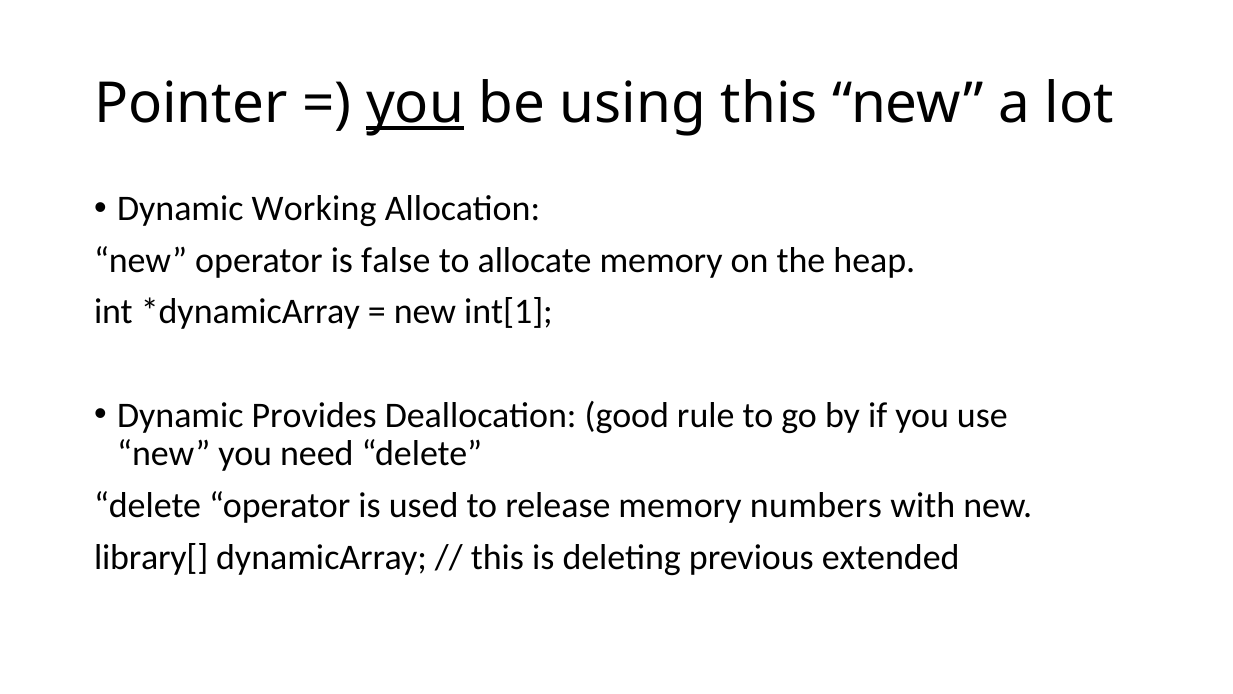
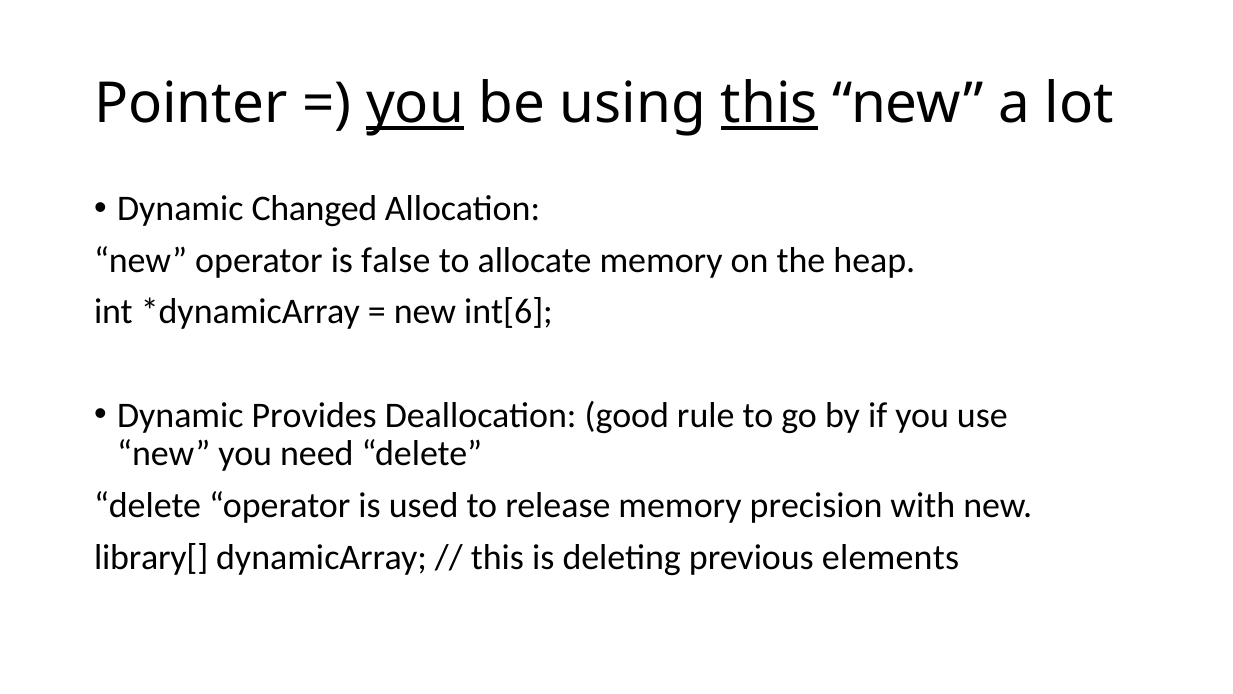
this at (769, 104) underline: none -> present
Working: Working -> Changed
int[1: int[1 -> int[6
numbers: numbers -> precision
extended: extended -> elements
